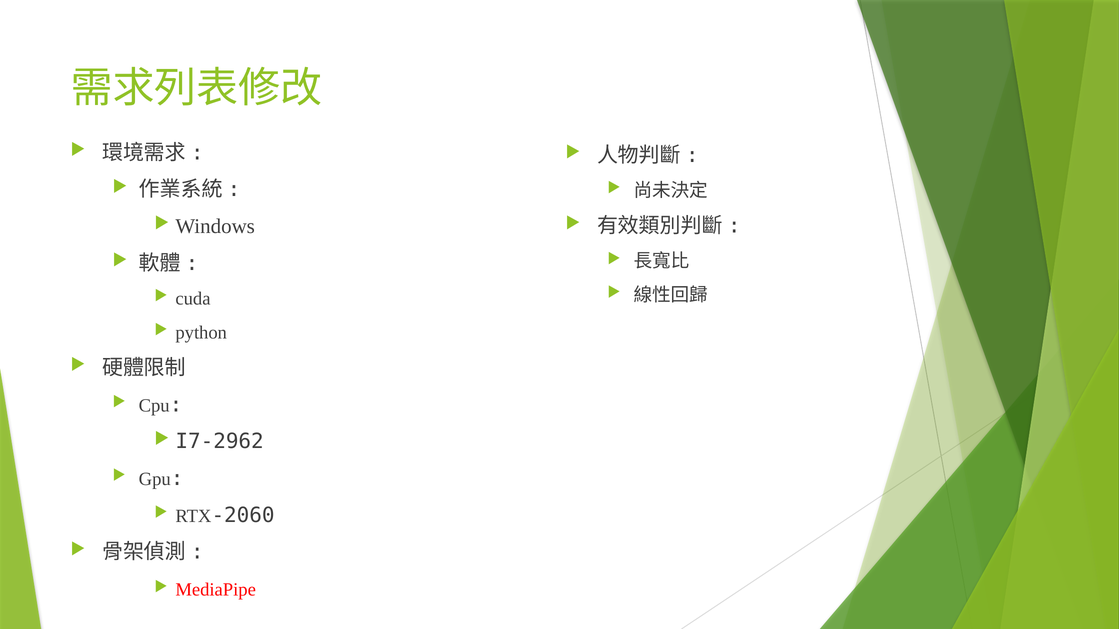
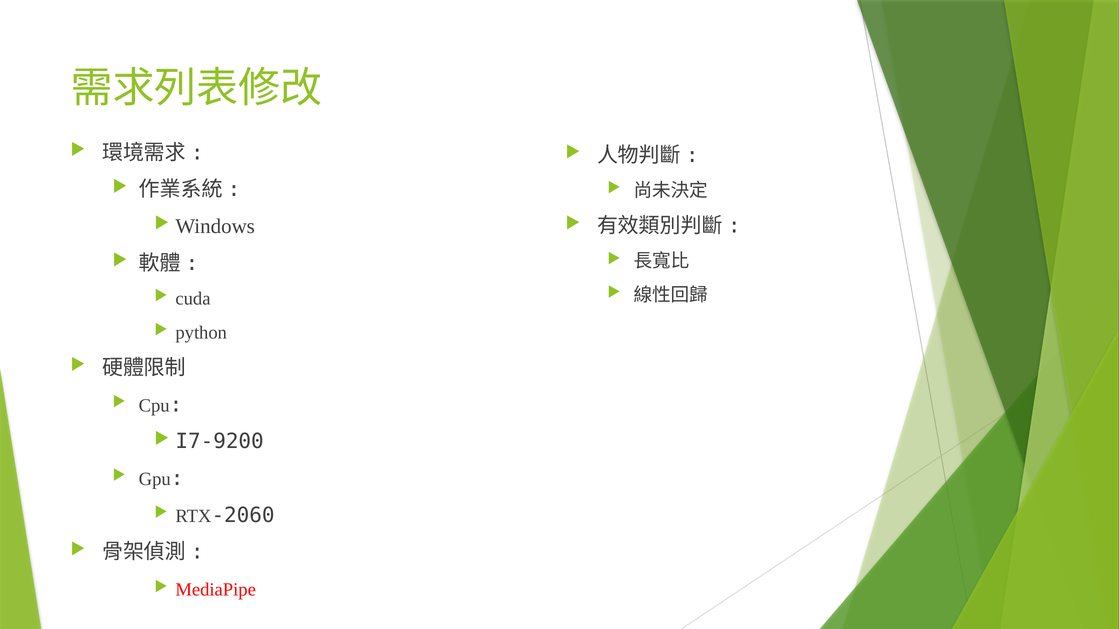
I7-2962: I7-2962 -> I7-9200
